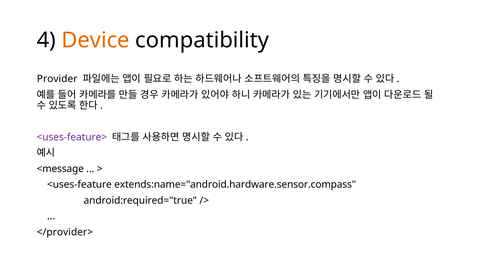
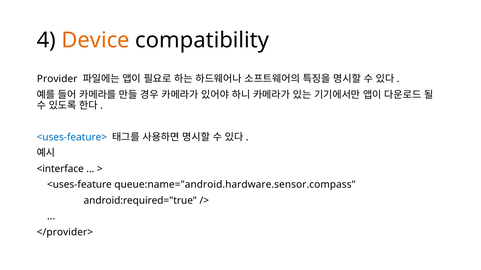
<uses-feature> colour: purple -> blue
<message: <message -> <interface
extends:name="android.hardware.sensor.compass: extends:name="android.hardware.sensor.compass -> queue:name="android.hardware.sensor.compass
